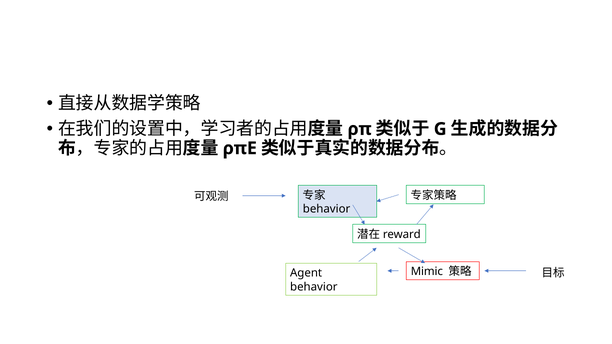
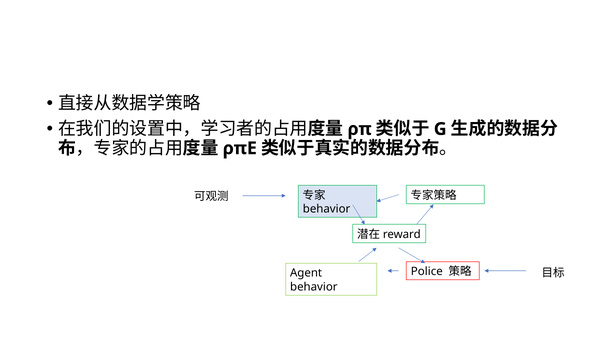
Mimic: Mimic -> Police
